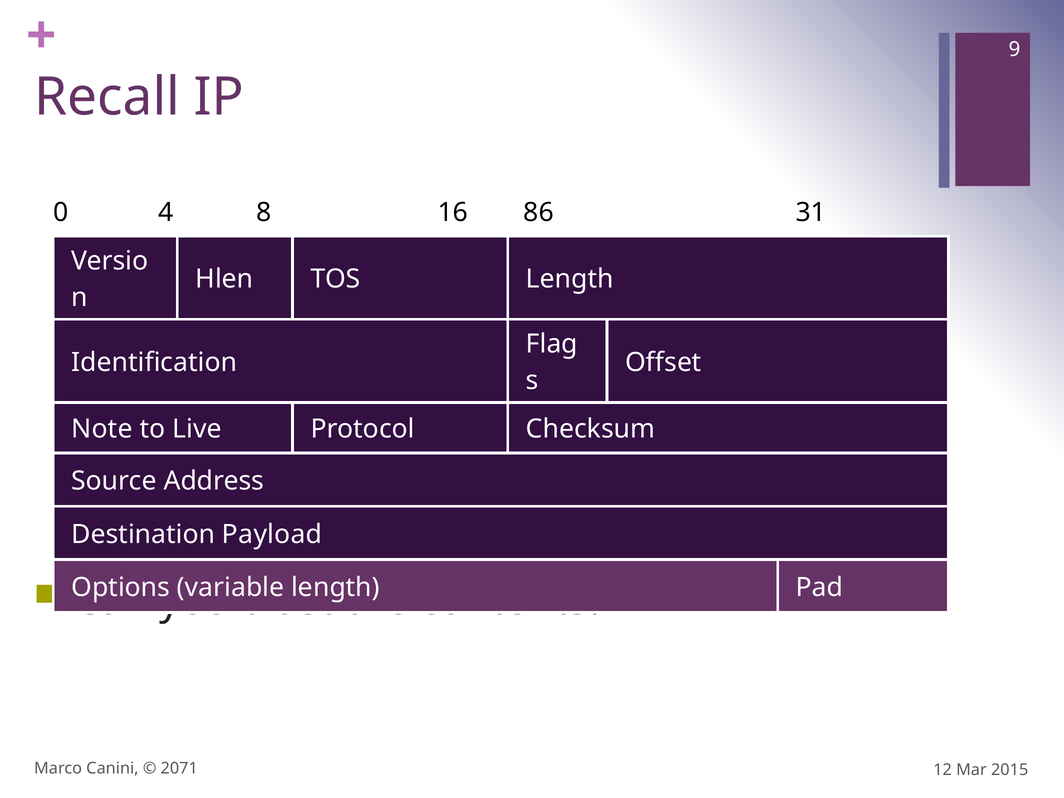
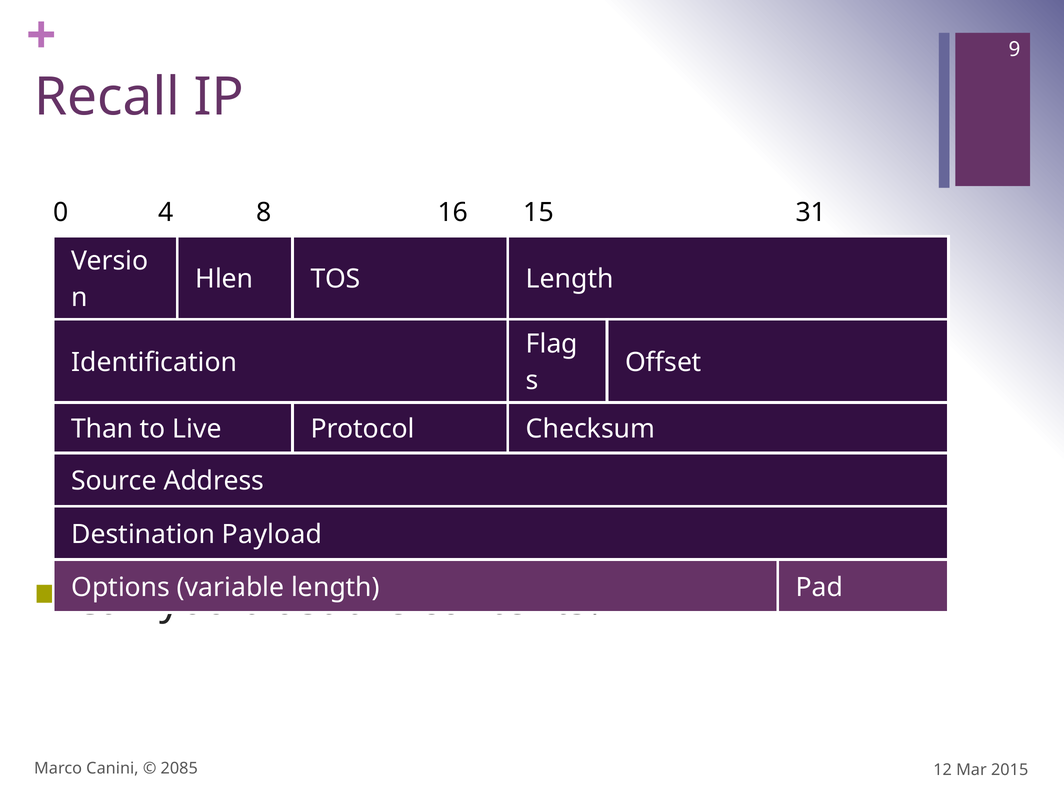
86: 86 -> 15
Note: Note -> Than
2071: 2071 -> 2085
